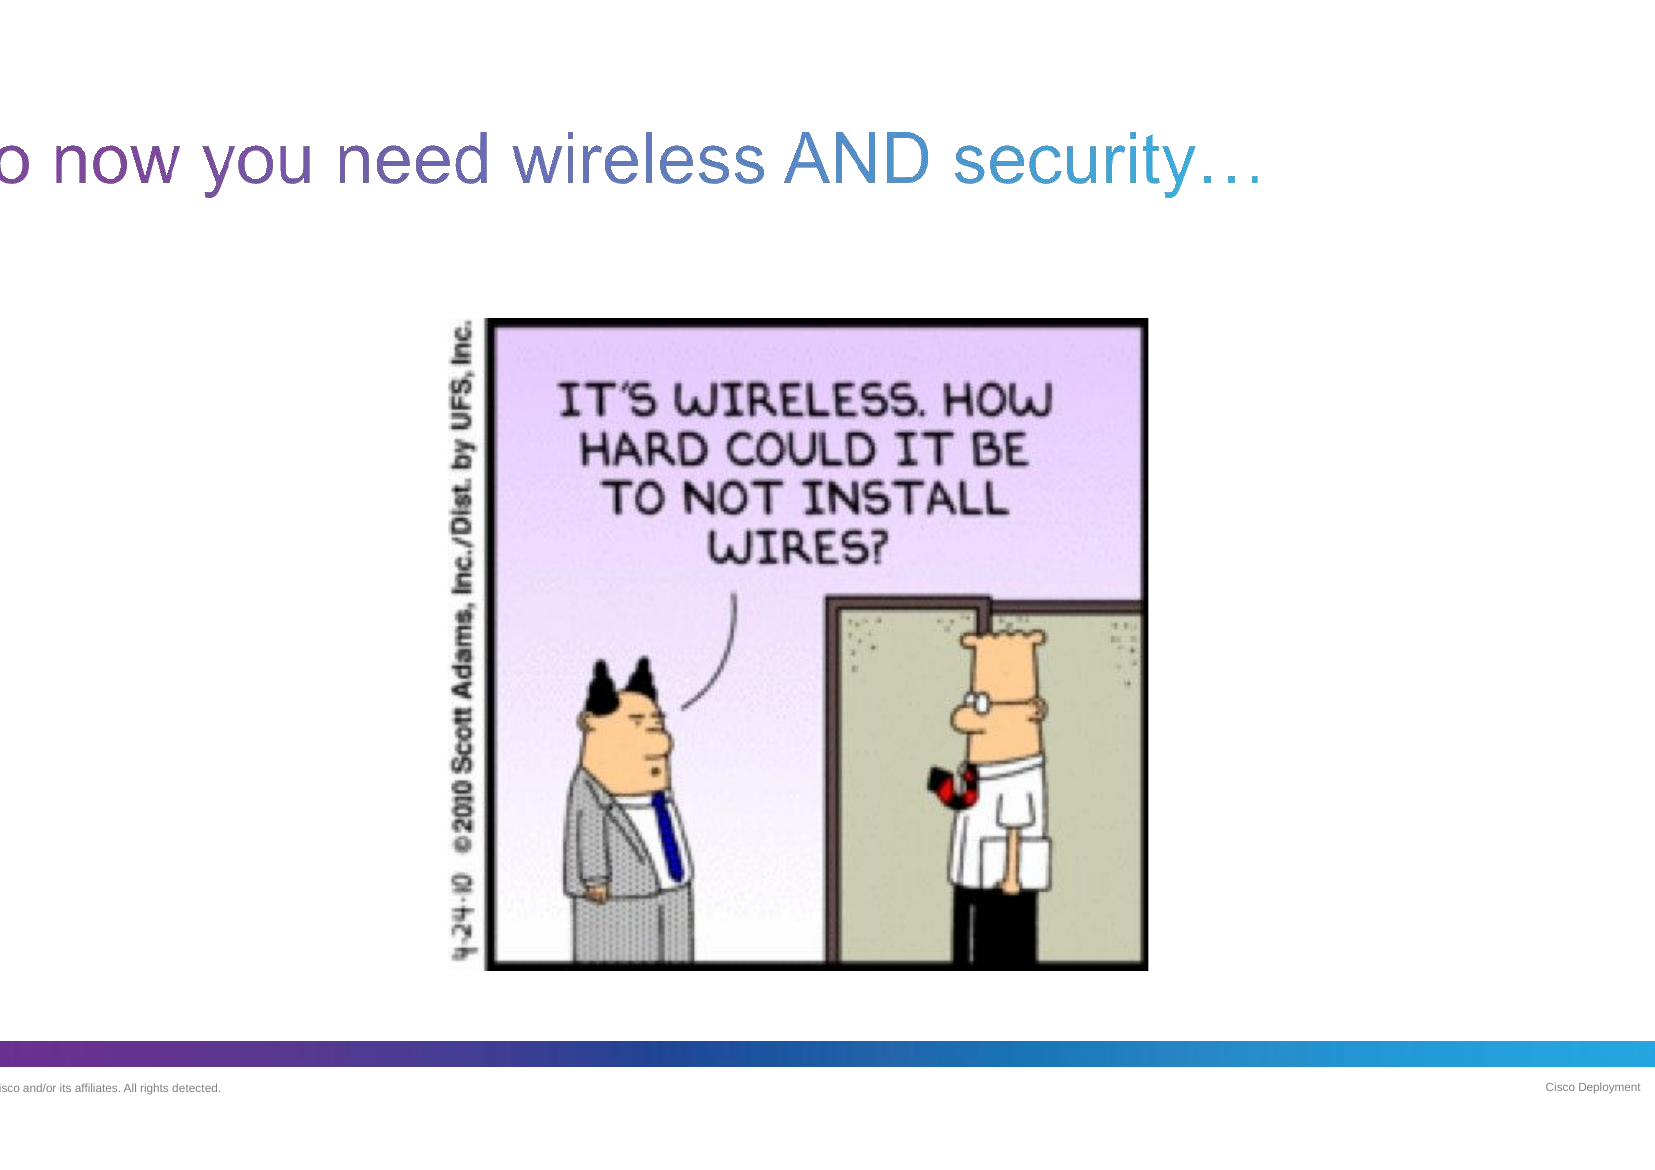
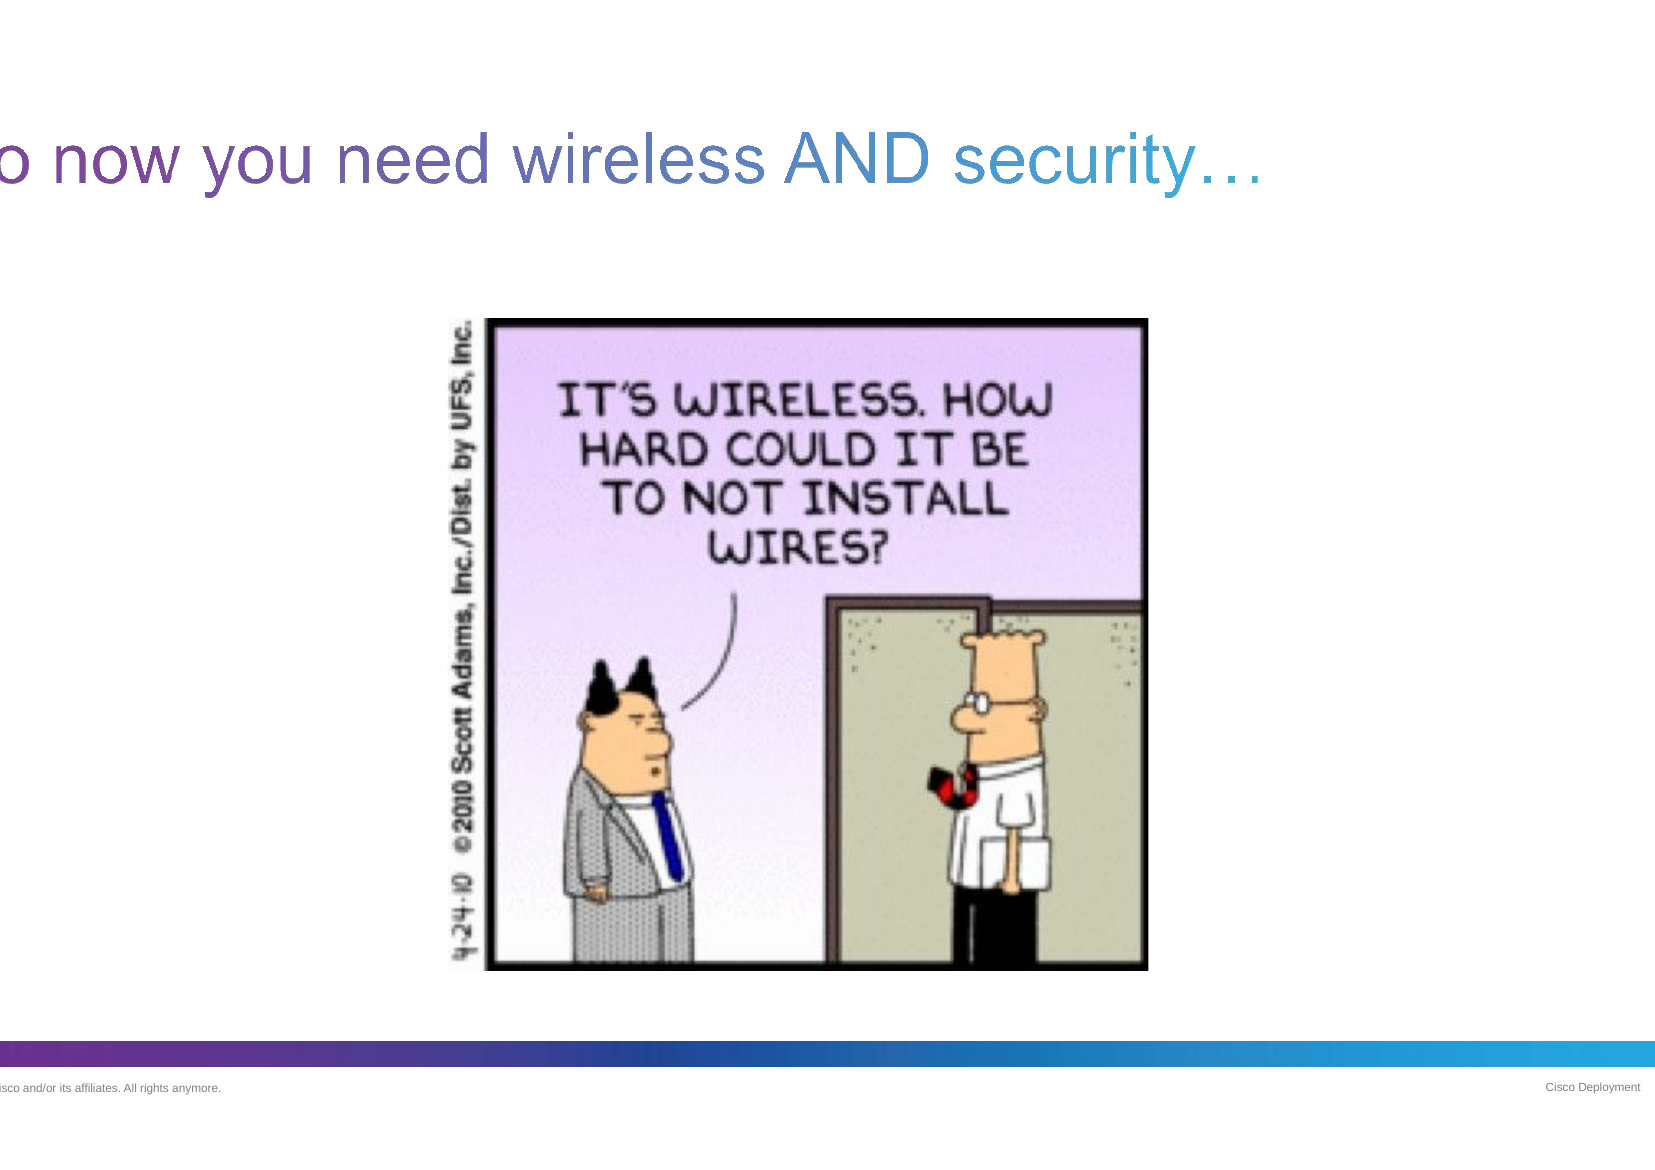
detected: detected -> anymore
